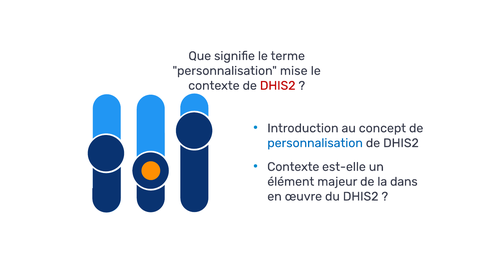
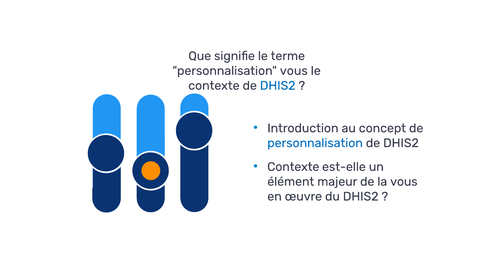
personnalisation mise: mise -> vous
DHIS2 at (278, 86) colour: red -> blue
la dans: dans -> vous
